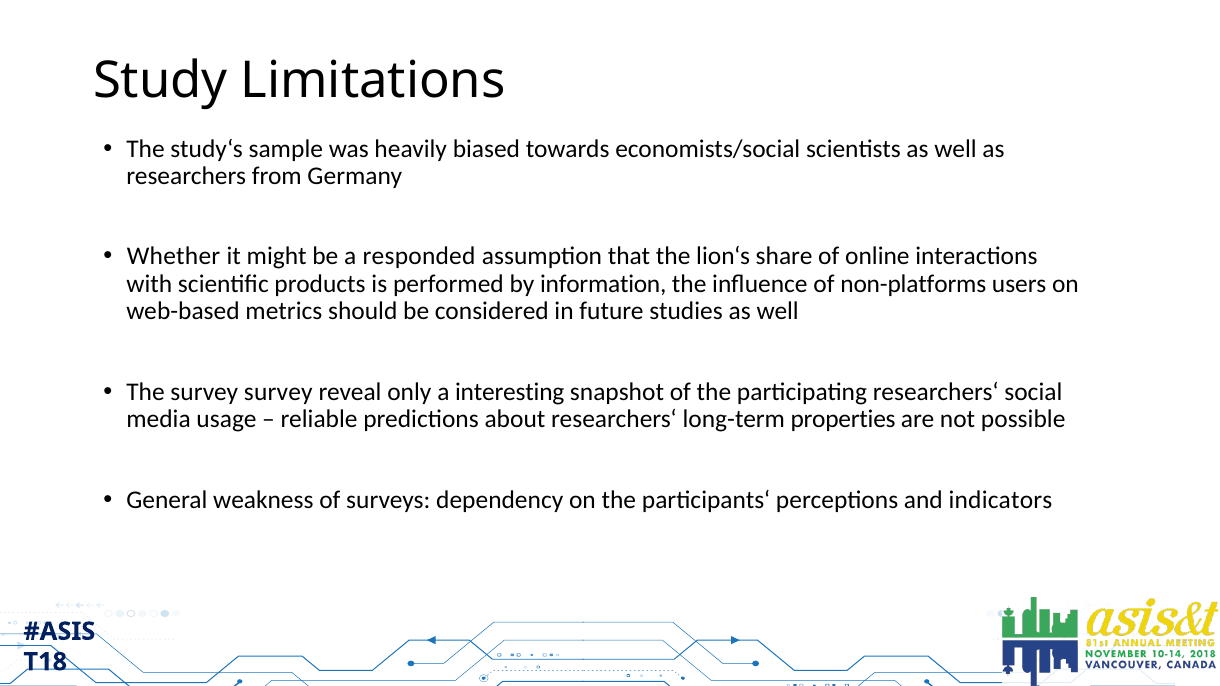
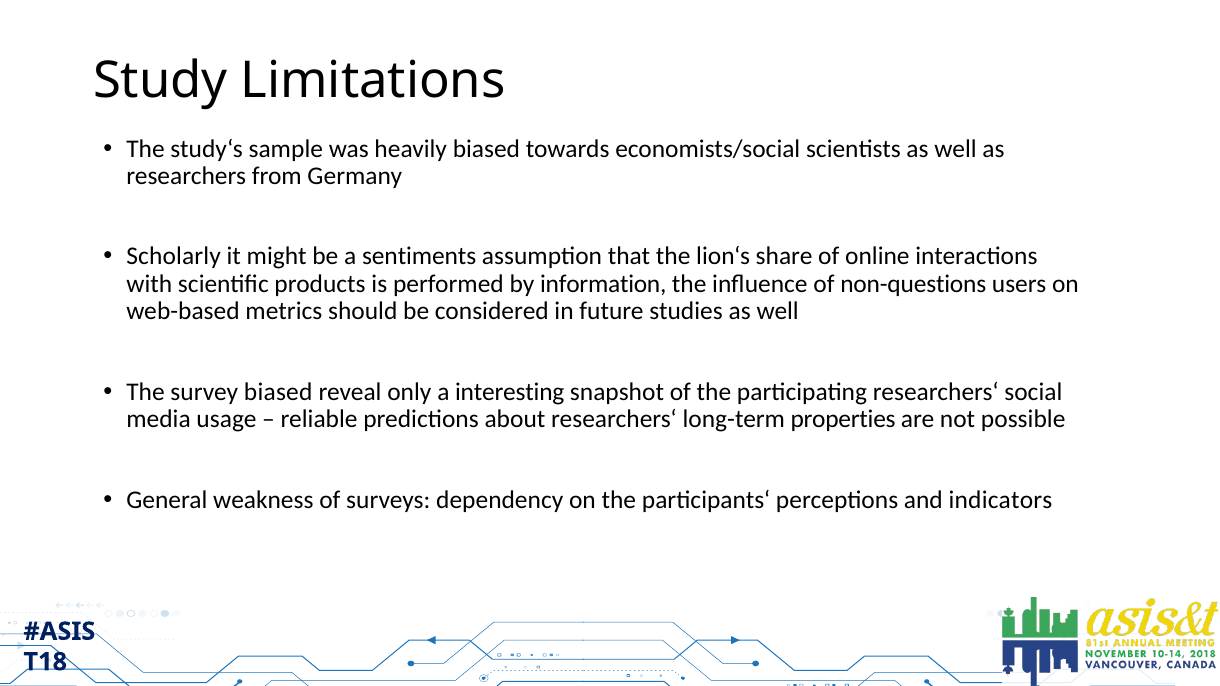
Whether: Whether -> Scholarly
responded: responded -> sentiments
non-platforms: non-platforms -> non-questions
survey survey: survey -> biased
